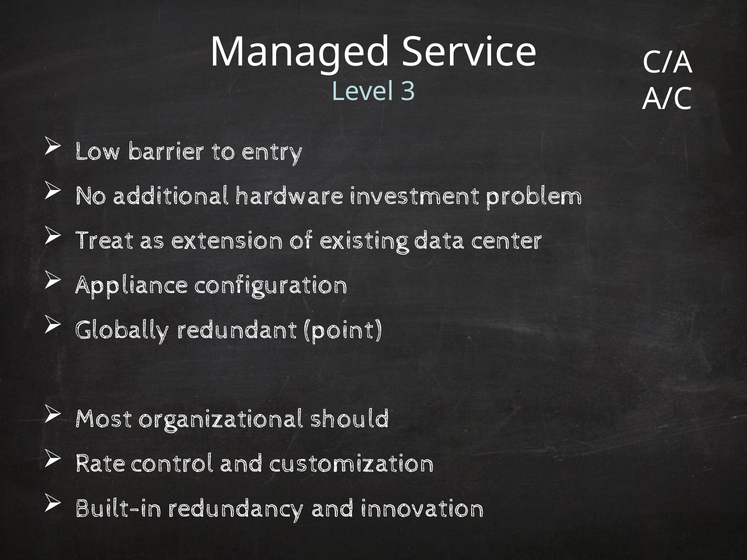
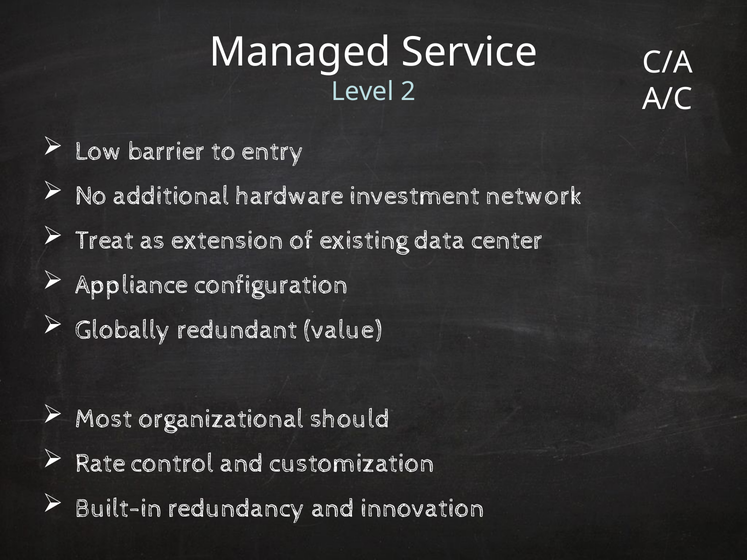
3: 3 -> 2
problem: problem -> network
point: point -> value
